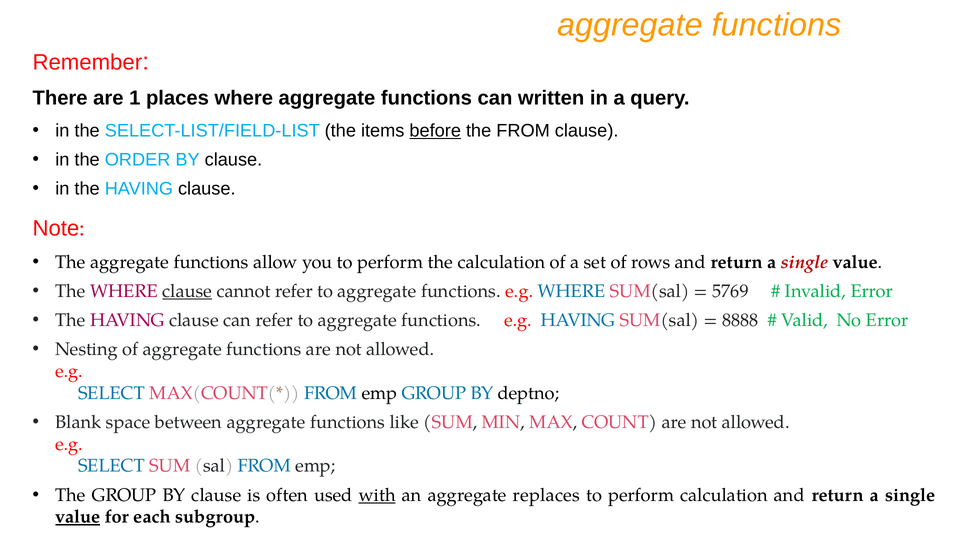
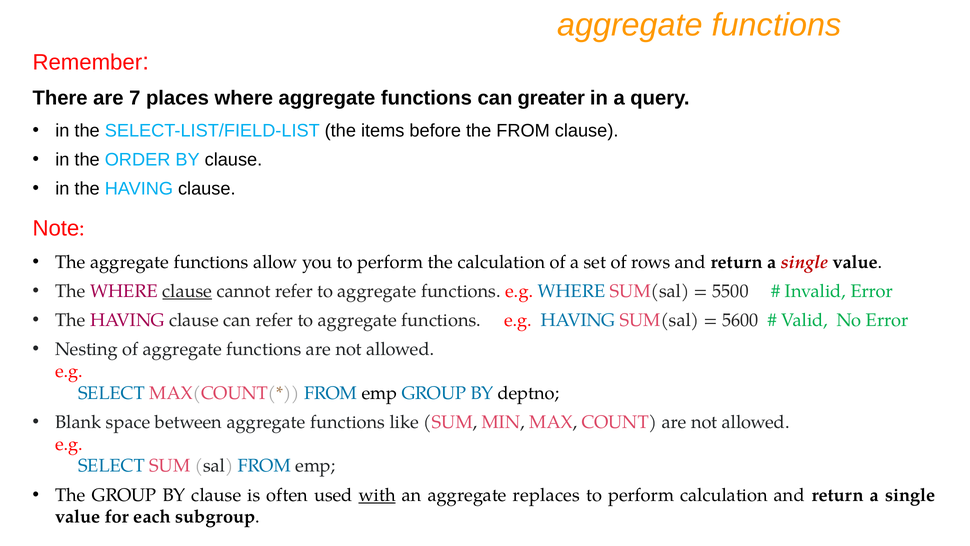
1: 1 -> 7
written: written -> greater
before underline: present -> none
5769: 5769 -> 5500
8888: 8888 -> 5600
value at (78, 517) underline: present -> none
